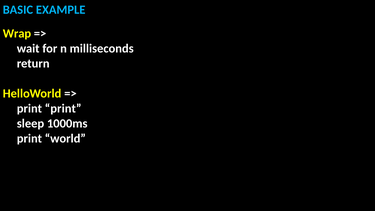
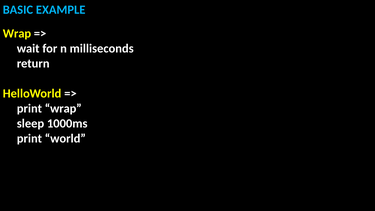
print print: print -> wrap
